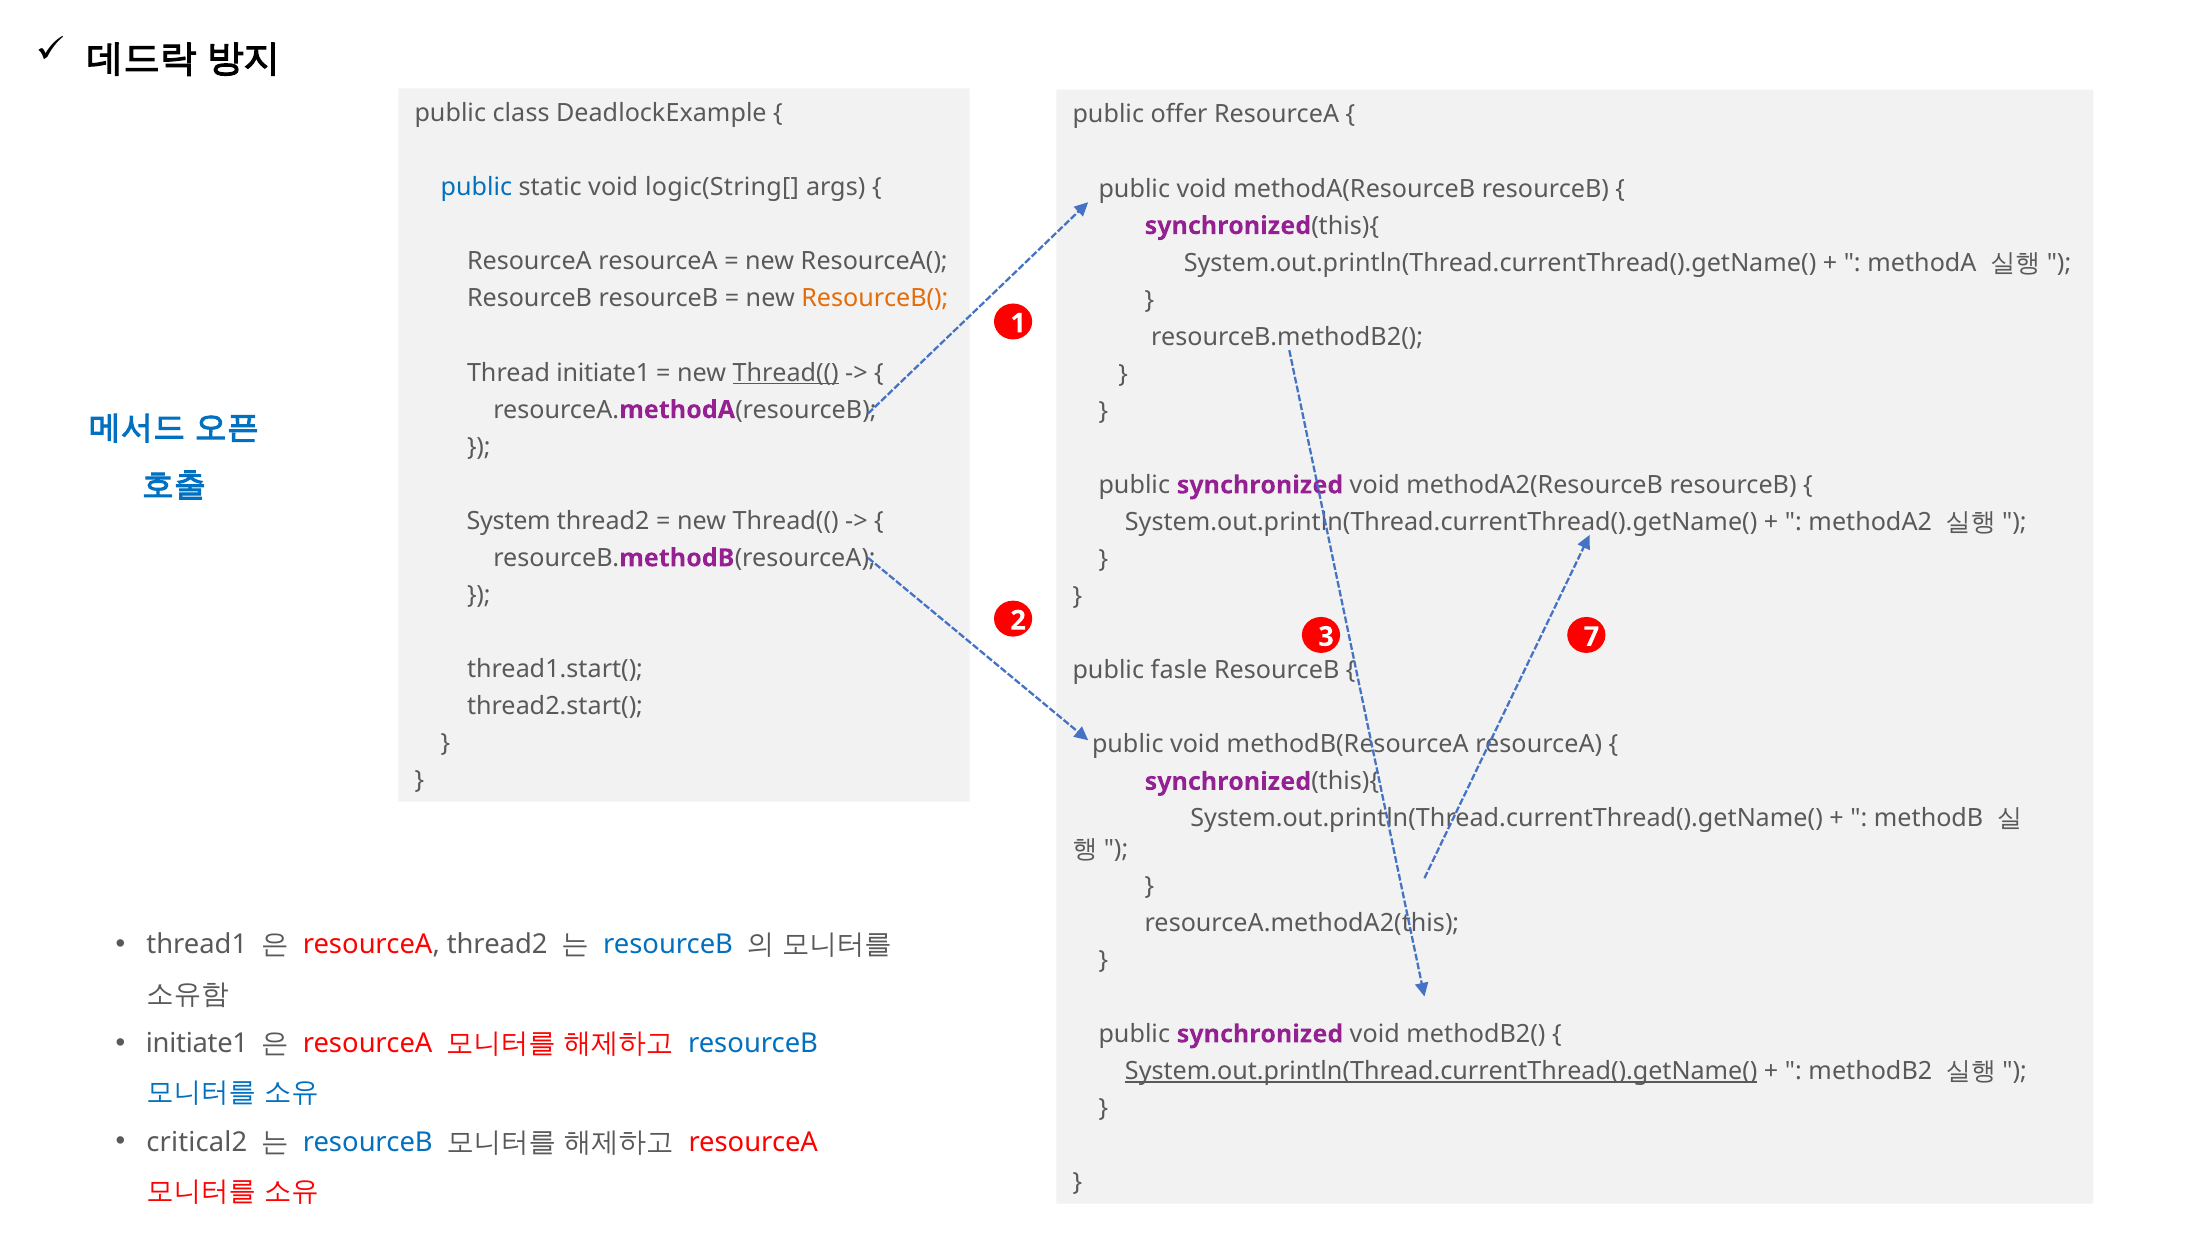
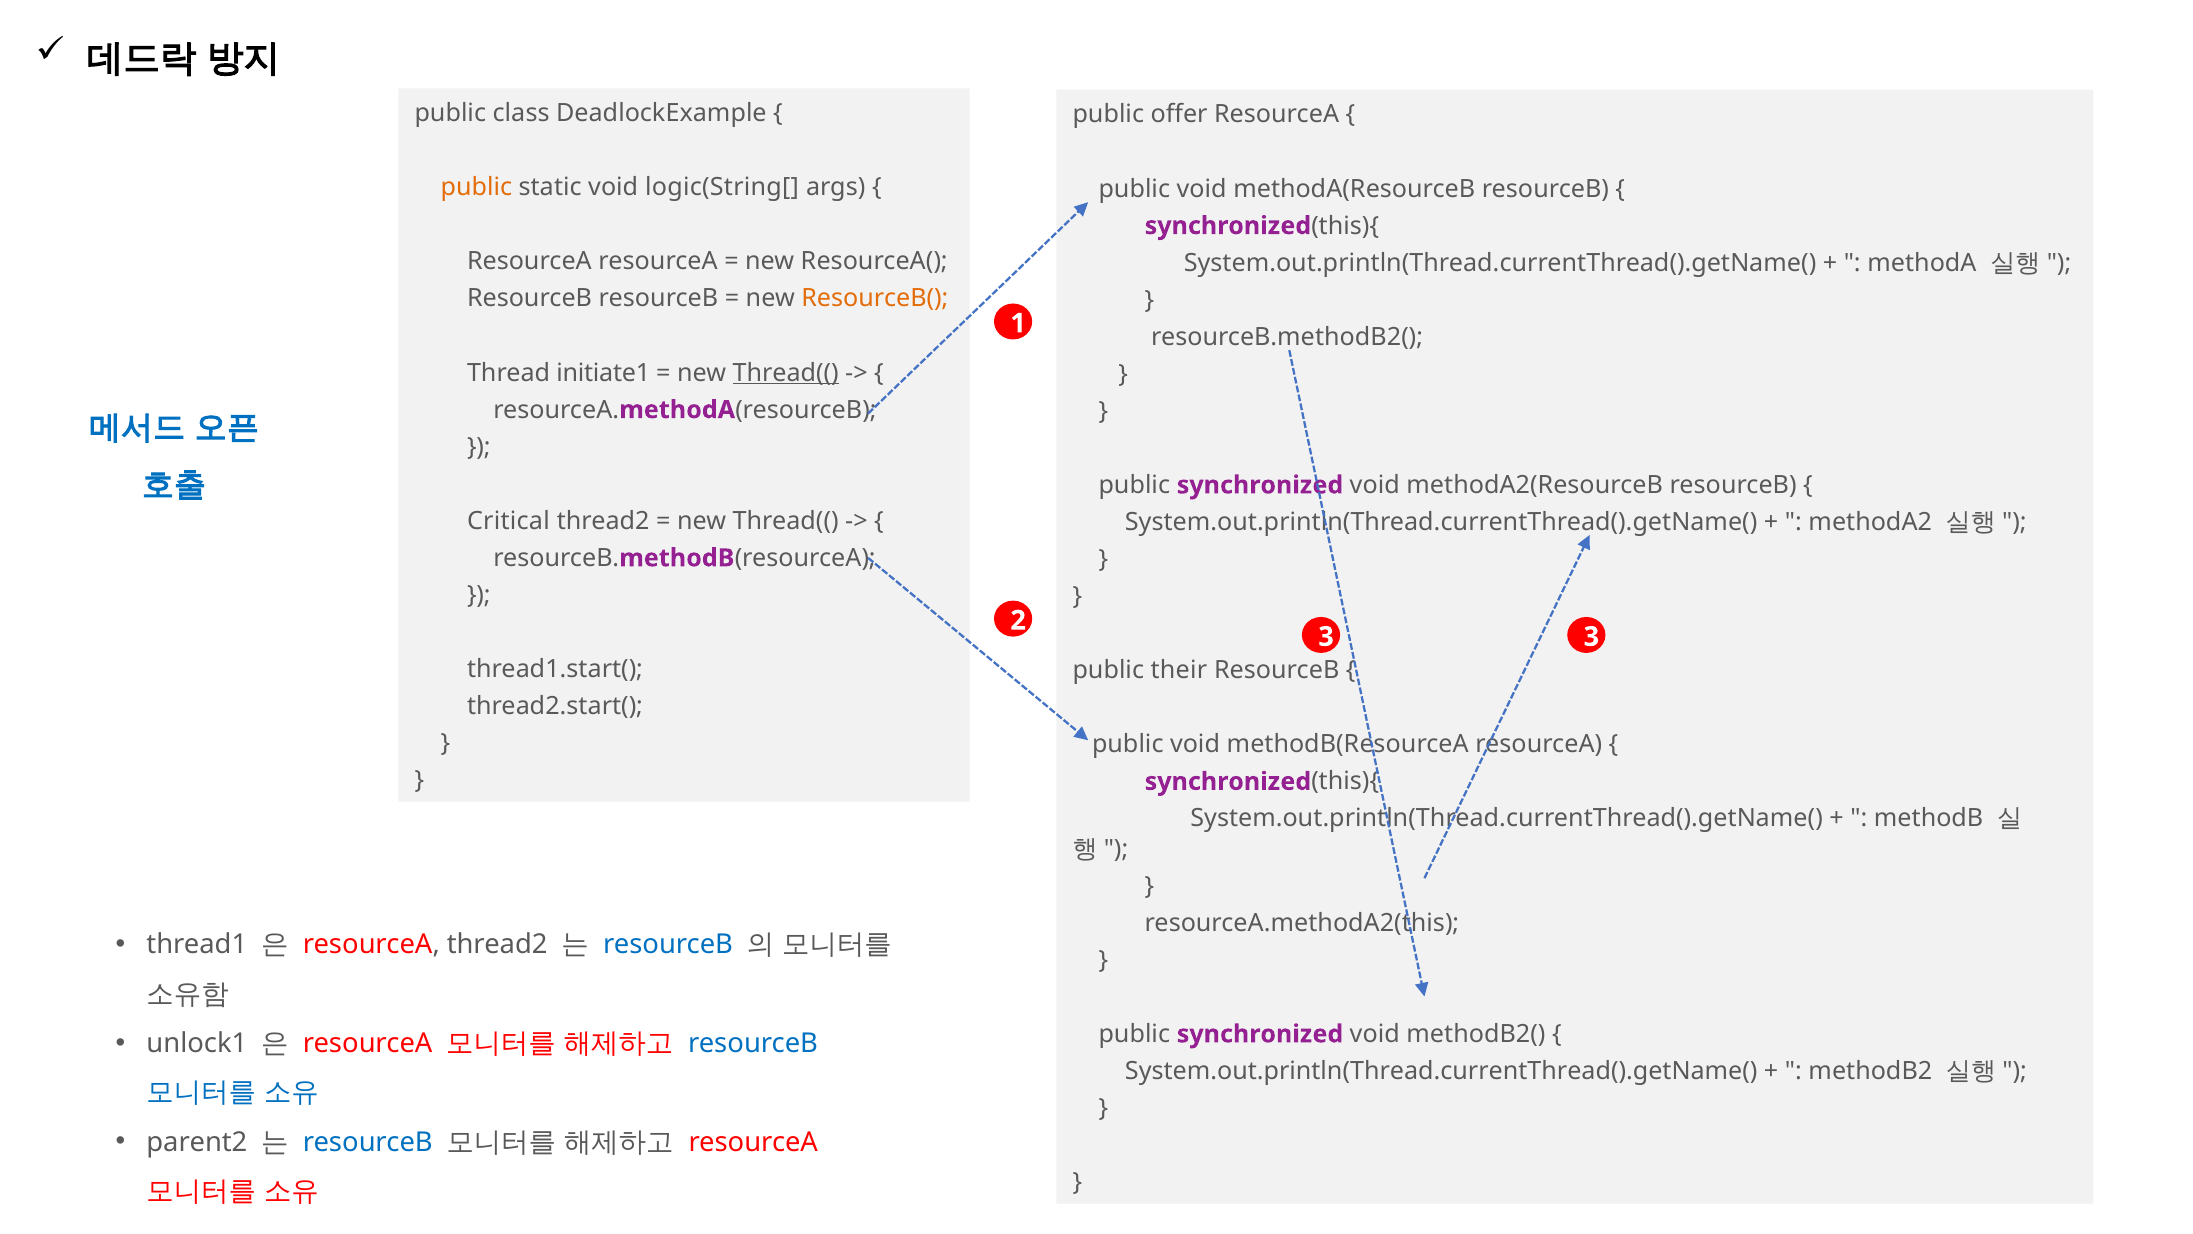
public at (476, 187) colour: blue -> orange
System: System -> Critical
3 7: 7 -> 3
fasle: fasle -> their
initiate1 at (197, 1043): initiate1 -> unlock1
System.out.println(Thread.currentThread().getName( at (1441, 1071) underline: present -> none
critical2: critical2 -> parent2
